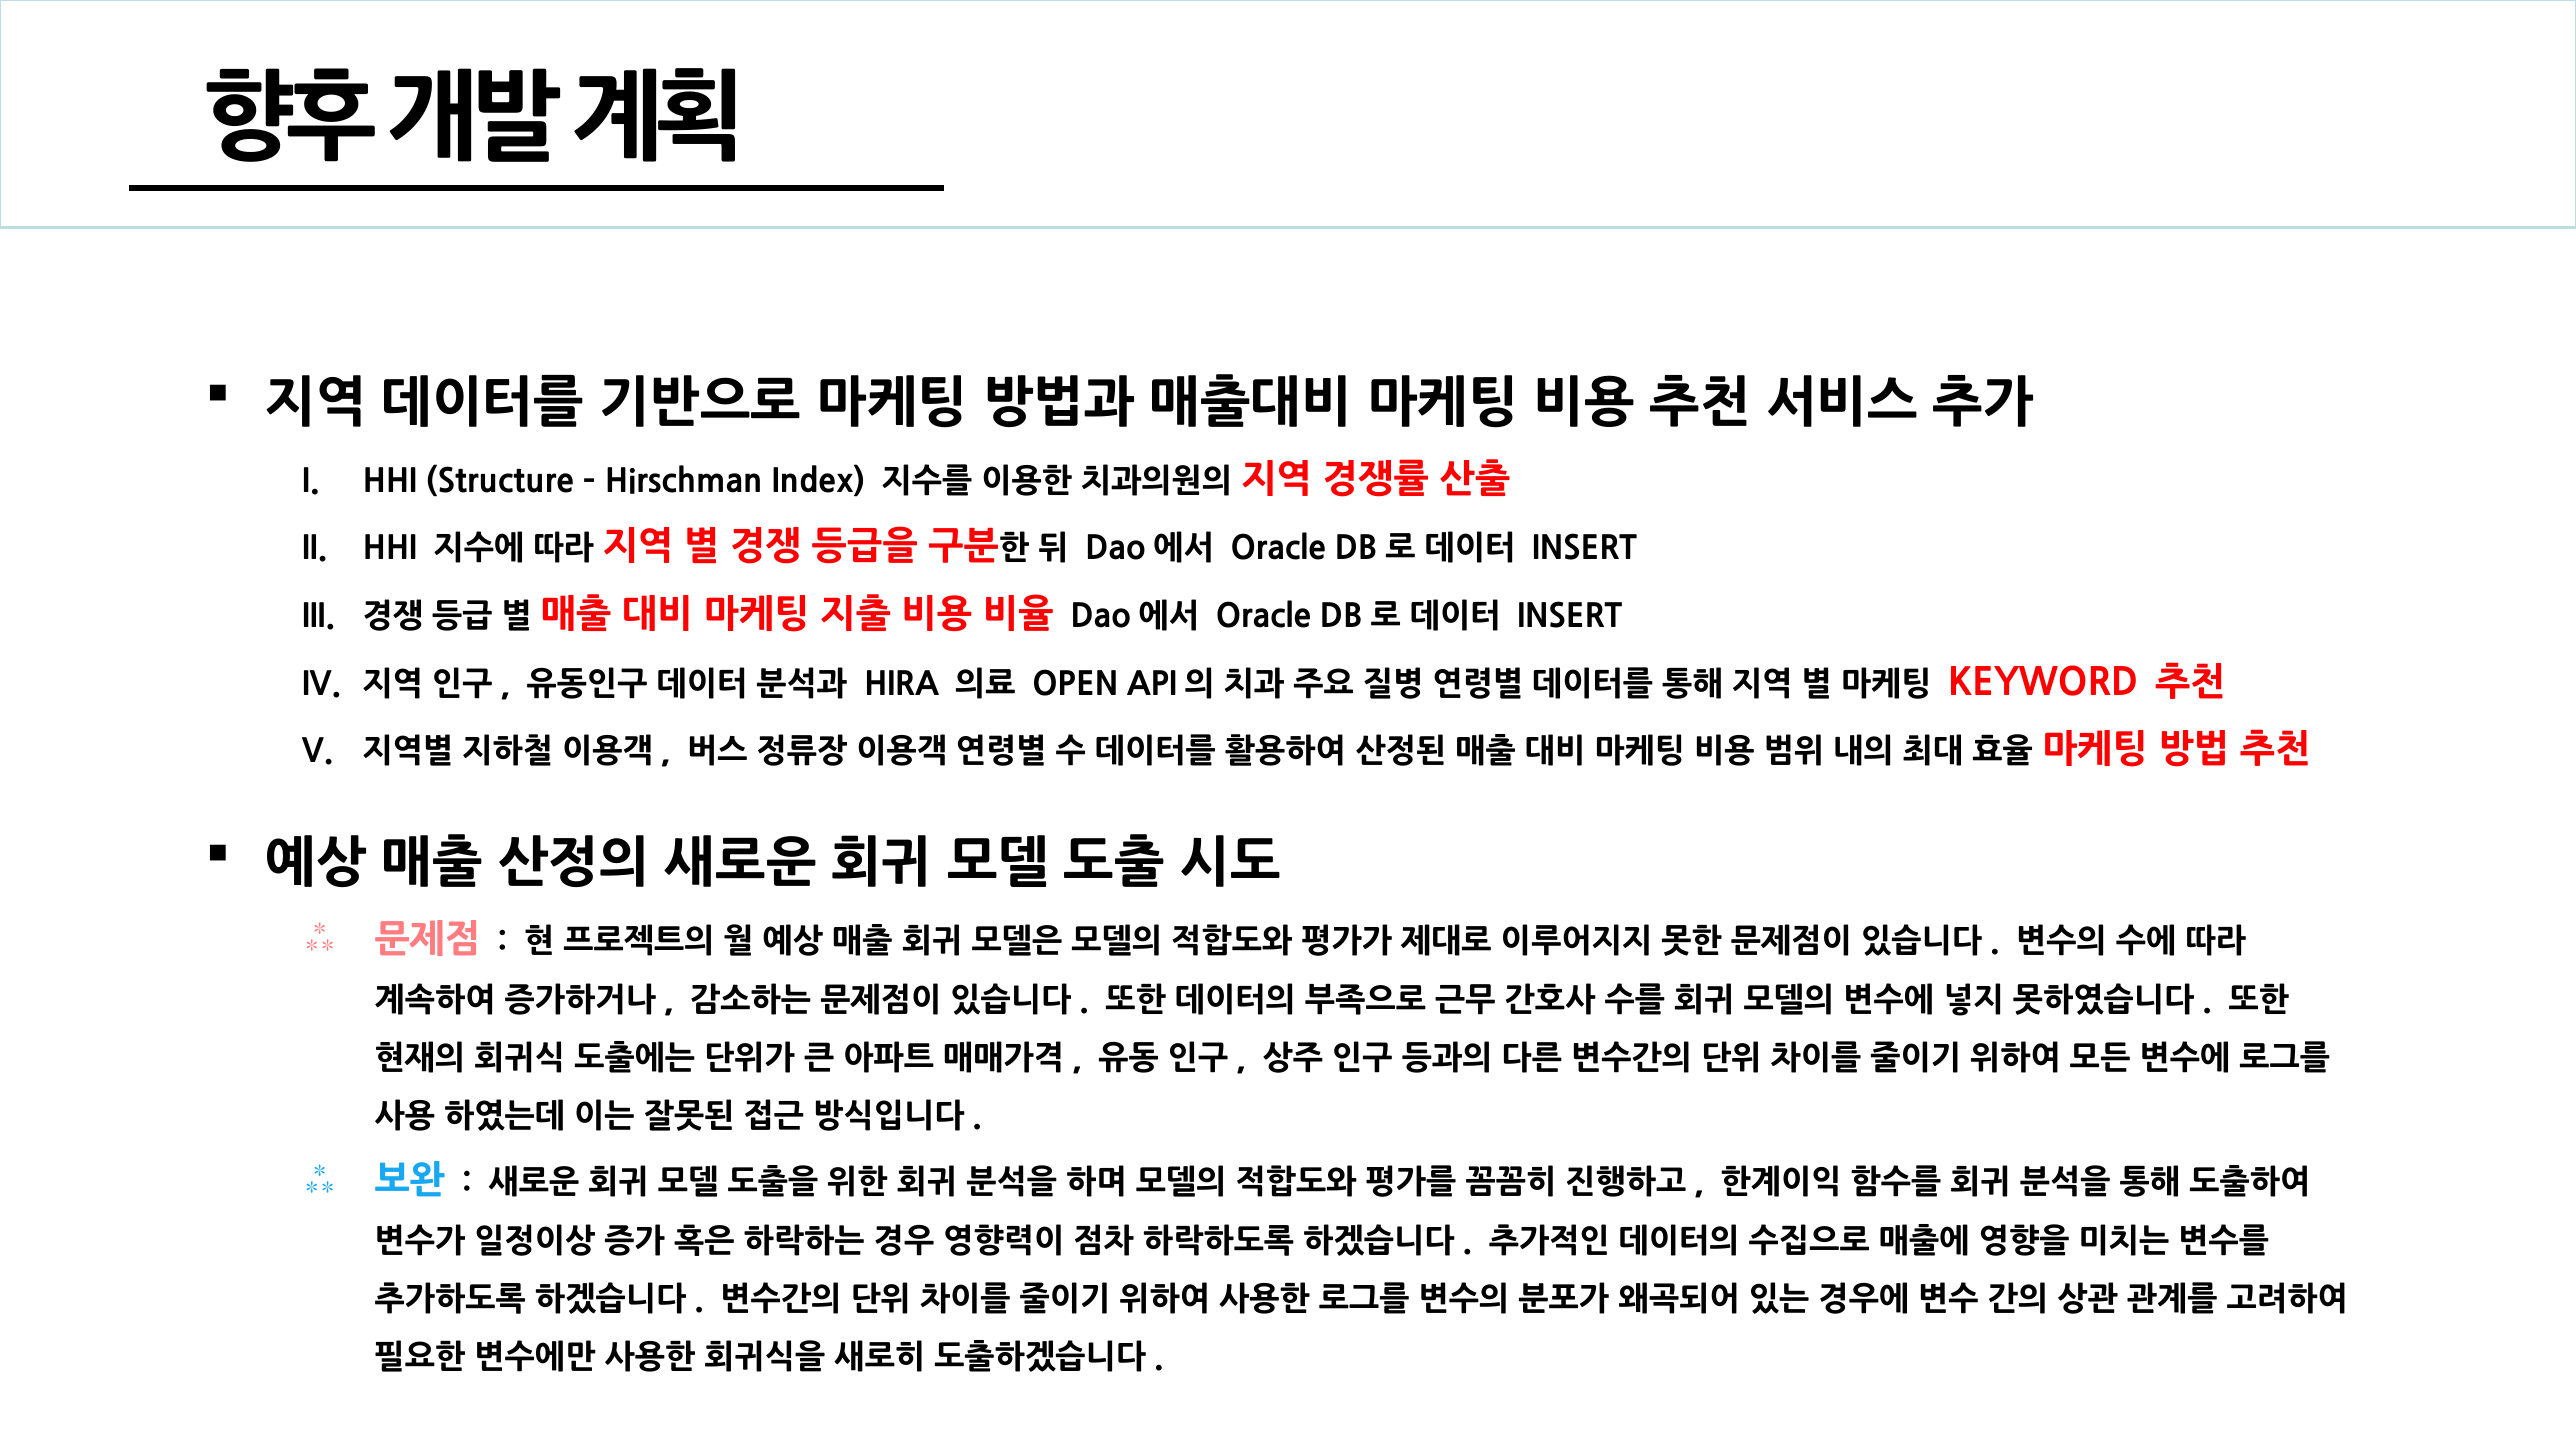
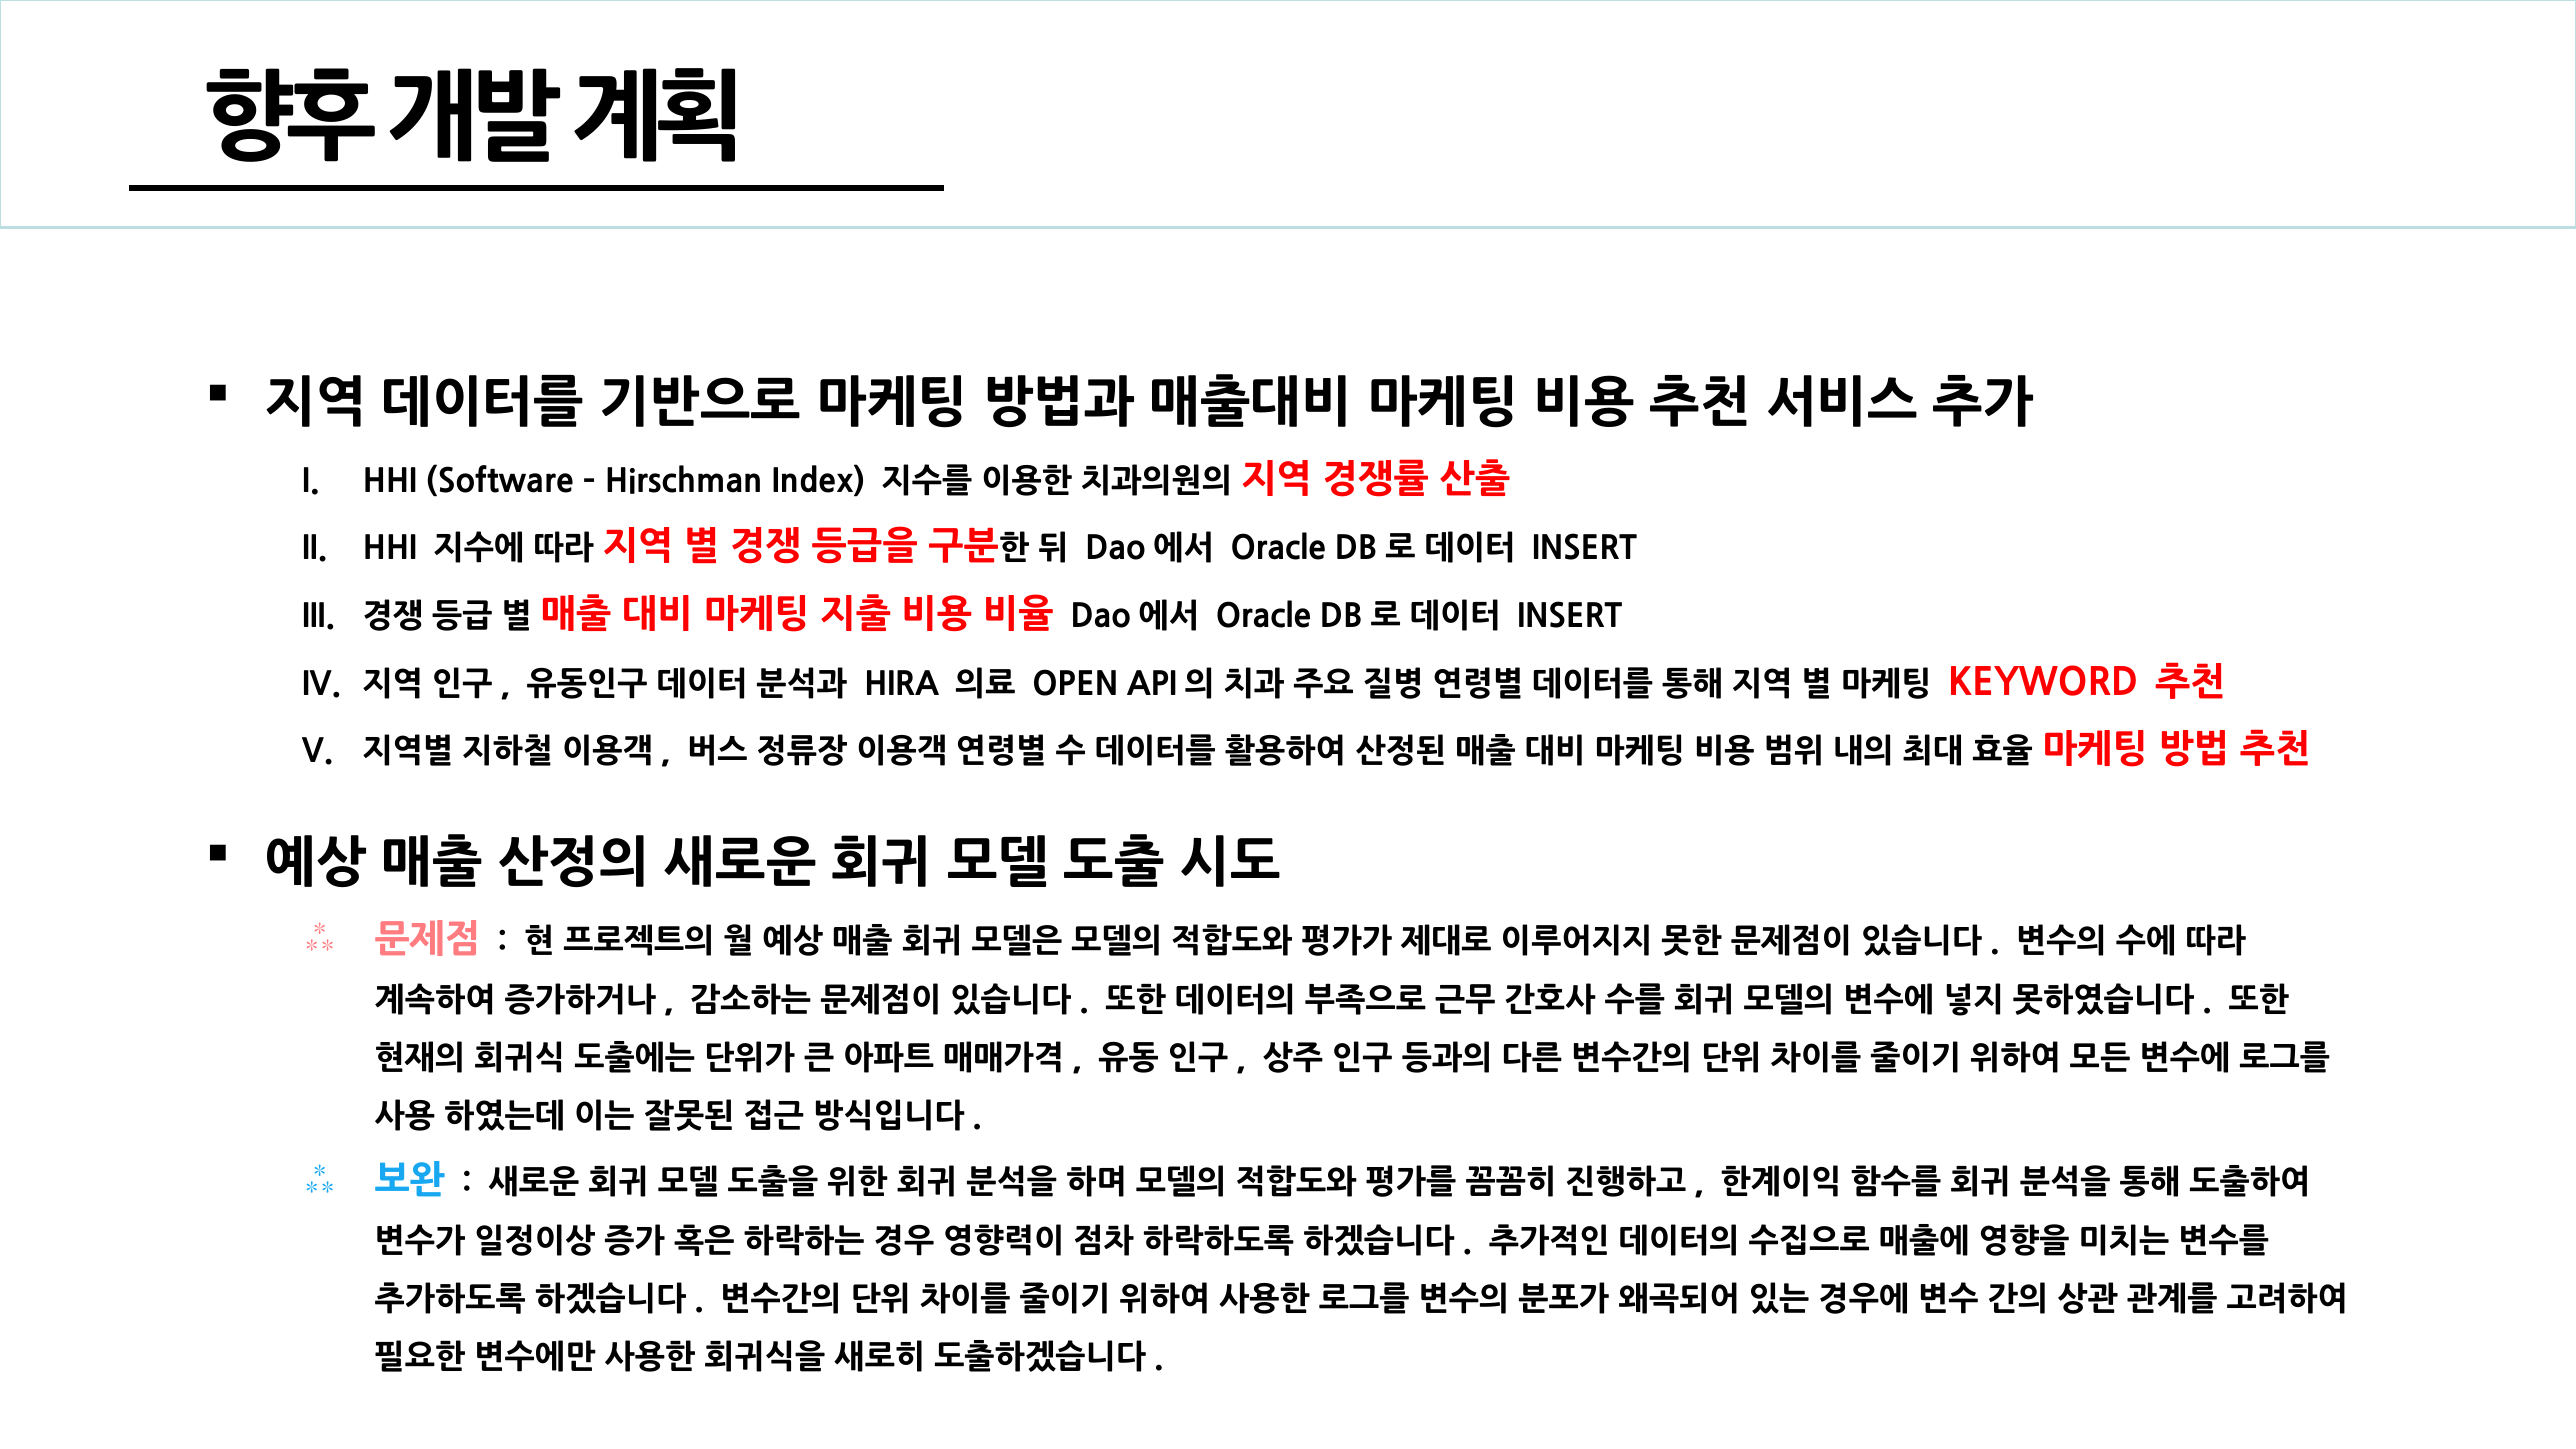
Structure: Structure -> Software
